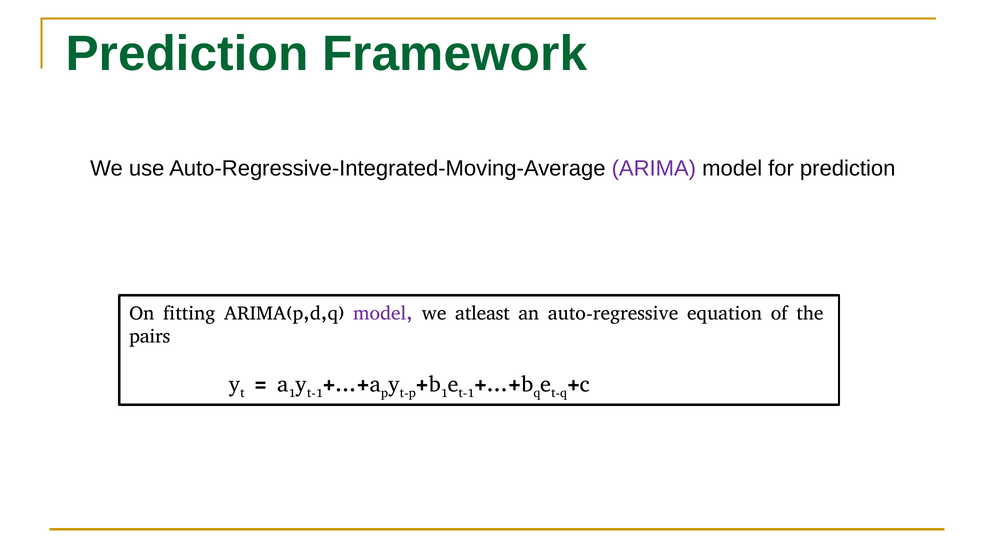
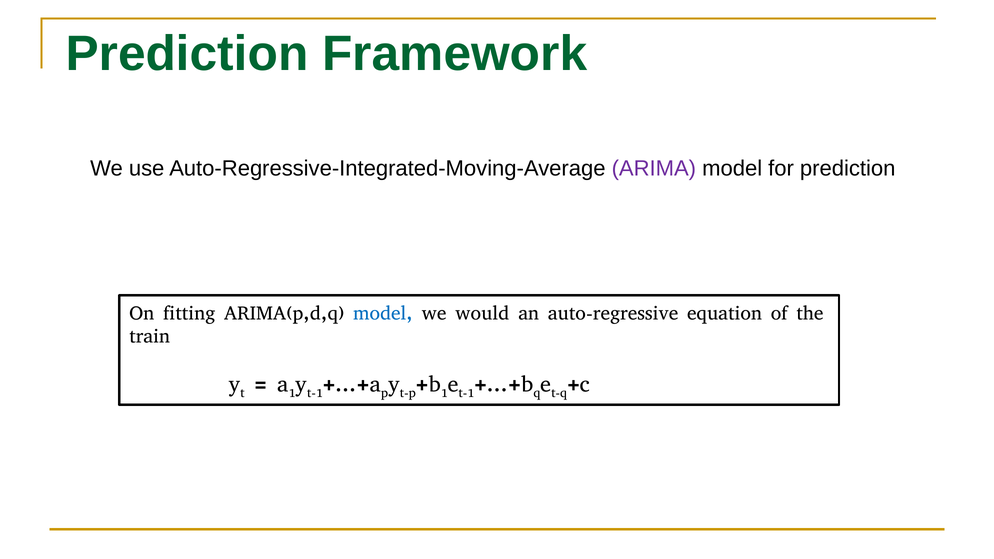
model at (383, 313) colour: purple -> blue
atleast: atleast -> would
pairs: pairs -> train
